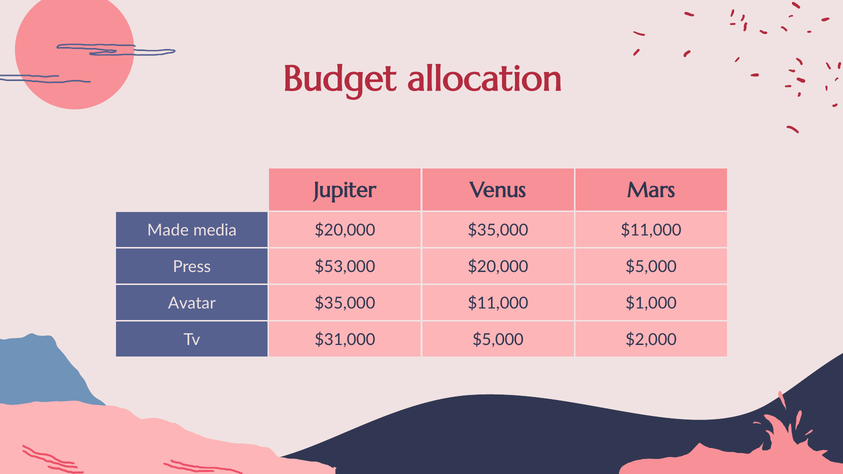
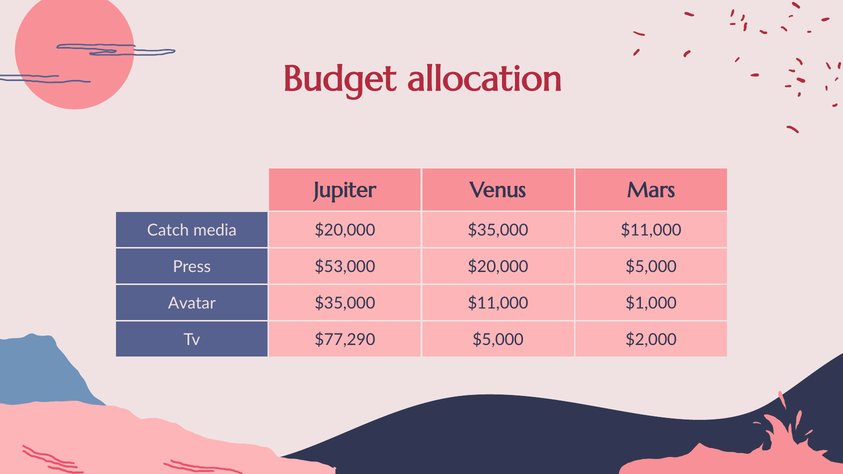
Made: Made -> Catch
$31,000: $31,000 -> $77,290
